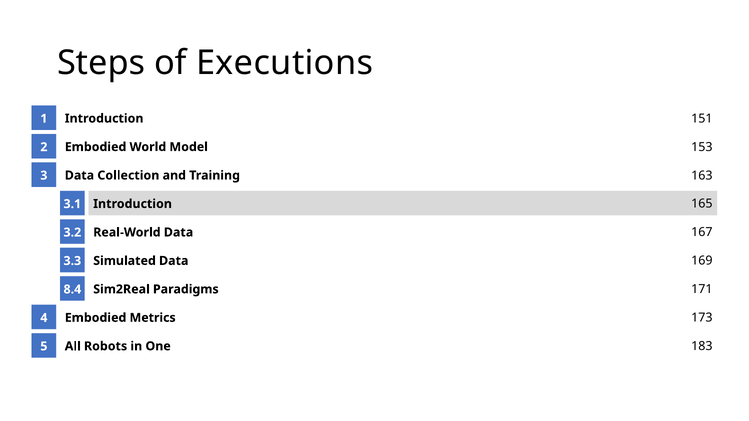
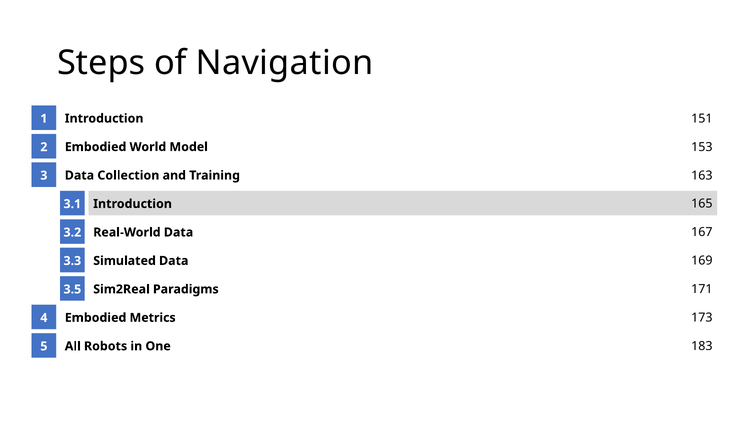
Executions: Executions -> Navigation
8.4: 8.4 -> 3.5
